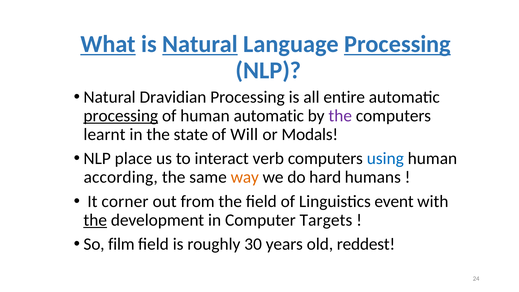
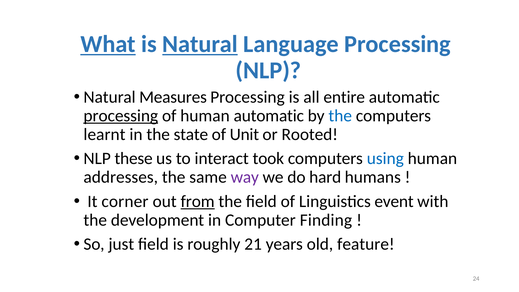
Processing at (397, 44) underline: present -> none
Dravidian: Dravidian -> Measures
the at (340, 116) colour: purple -> blue
Will: Will -> Unit
Modals: Modals -> Rooted
place: place -> these
verb: verb -> took
according: according -> addresses
way colour: orange -> purple
from underline: none -> present
the at (95, 220) underline: present -> none
Targets: Targets -> Finding
film: film -> just
30: 30 -> 21
reddest: reddest -> feature
